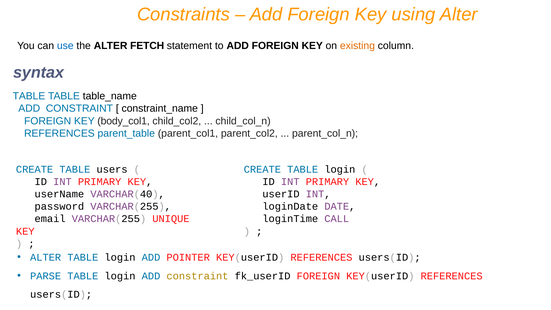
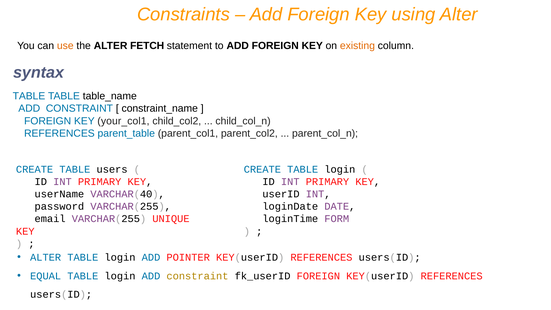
use colour: blue -> orange
body_col1: body_col1 -> your_col1
CALL: CALL -> FORM
PARSE: PARSE -> EQUAL
